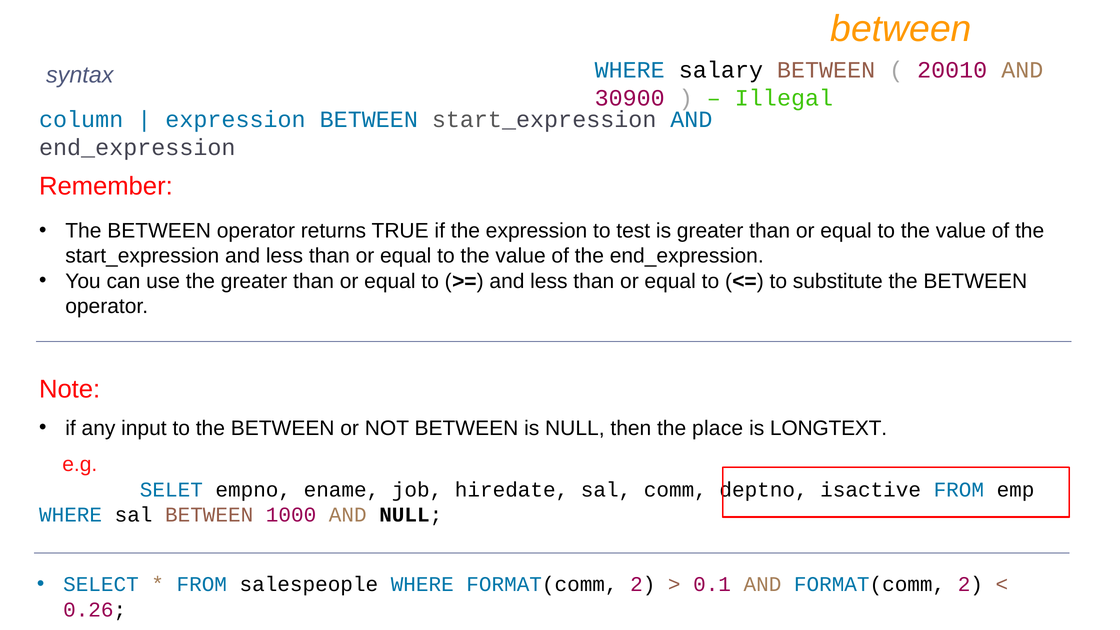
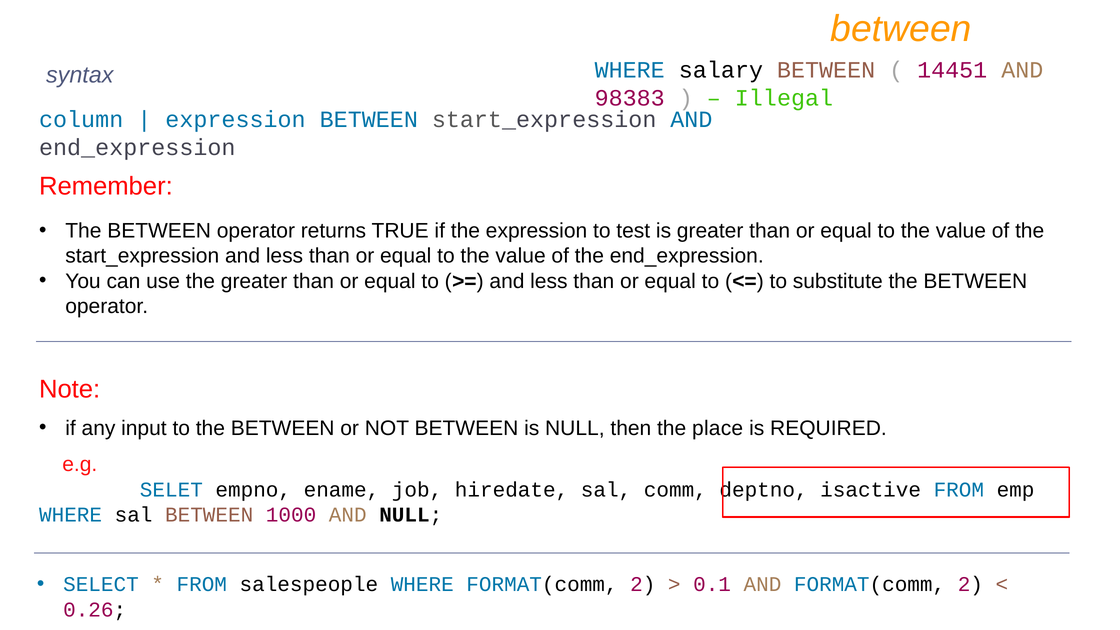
20010: 20010 -> 14451
30900: 30900 -> 98383
LONGTEXT: LONGTEXT -> REQUIRED
